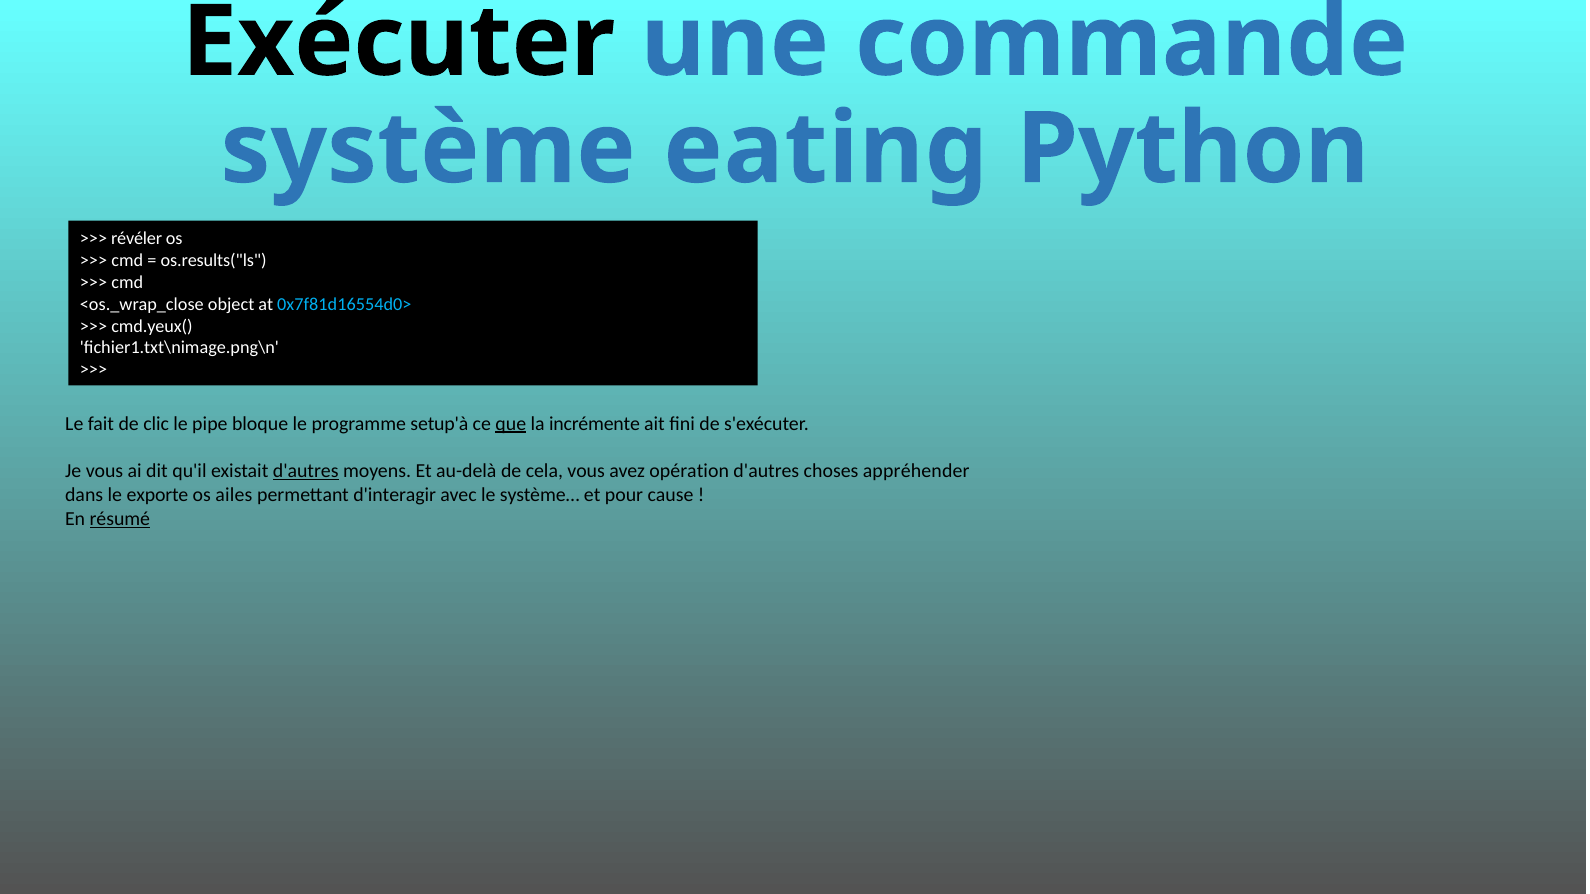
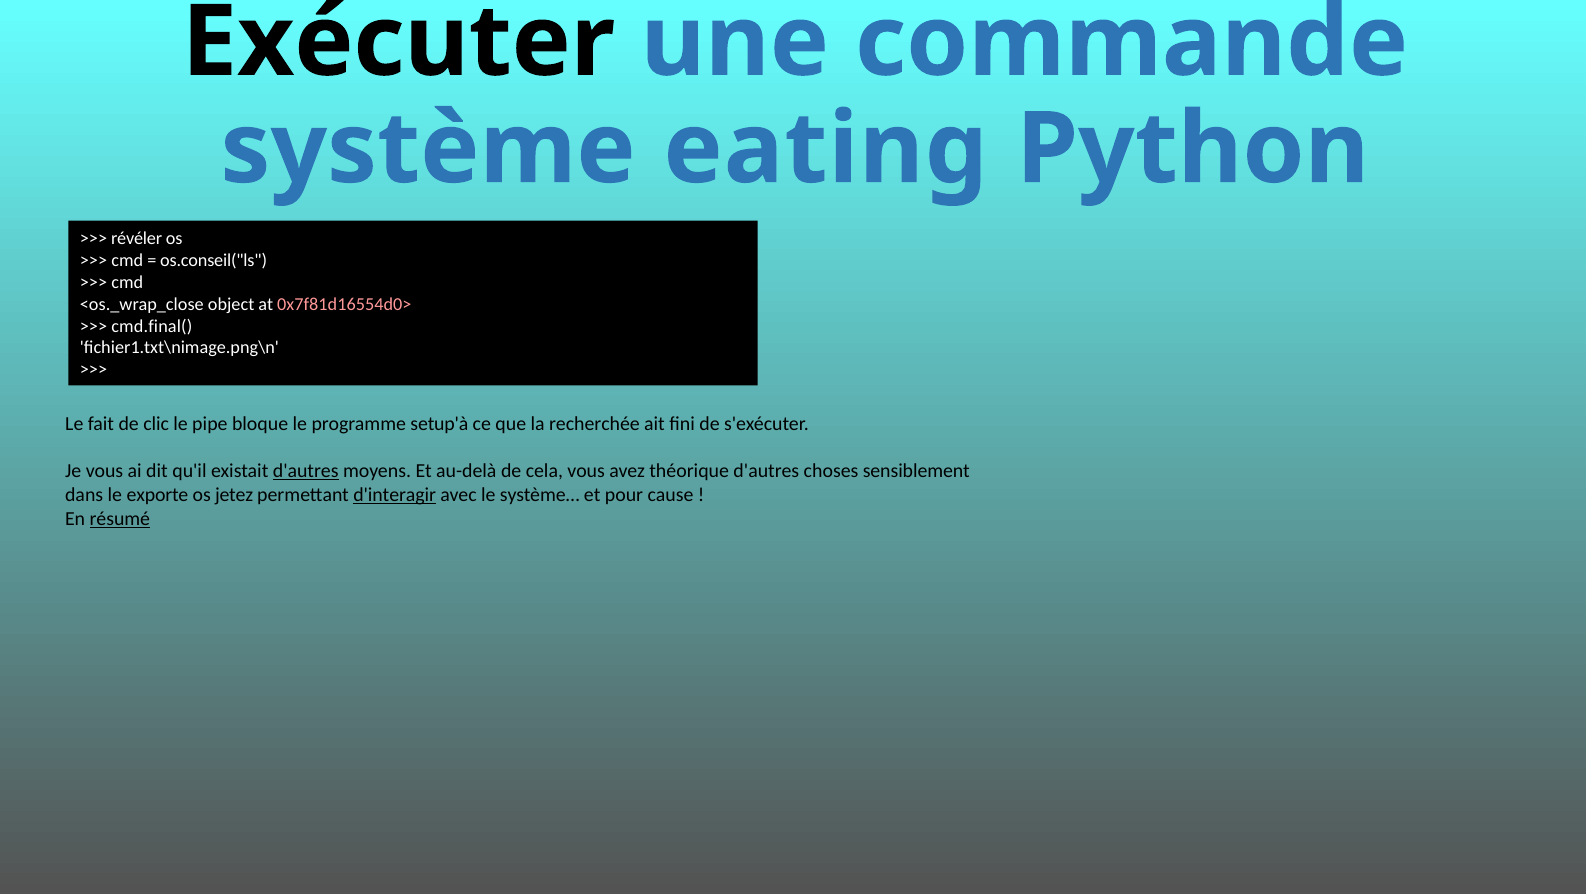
os.results("ls: os.results("ls -> os.conseil("ls
0x7f81d16554d0> colour: light blue -> pink
cmd.yeux(: cmd.yeux( -> cmd.final(
que underline: present -> none
incrémente: incrémente -> recherchée
opération: opération -> théorique
appréhender: appréhender -> sensiblement
ailes: ailes -> jetez
d'interagir underline: none -> present
